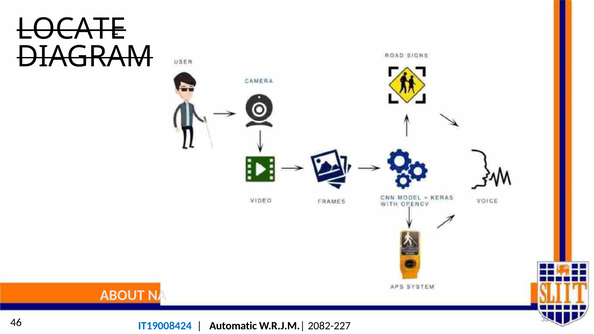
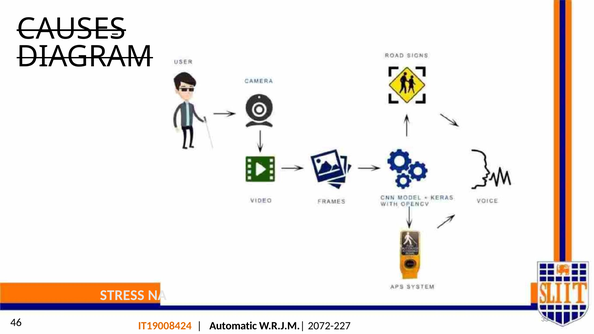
LOCATE: LOCATE -> CAUSES
ABOUT: ABOUT -> STRESS
IT19008424 colour: blue -> orange
2082-227: 2082-227 -> 2072-227
